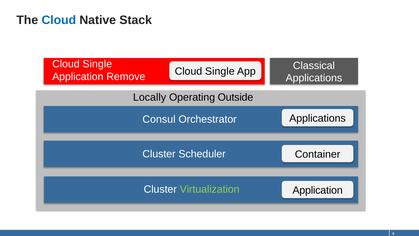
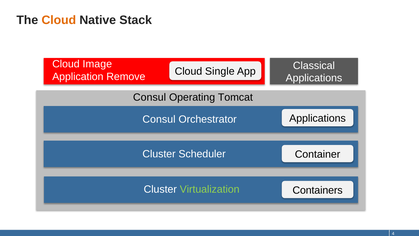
Cloud at (59, 20) colour: blue -> orange
Single at (97, 64): Single -> Image
Locally at (150, 97): Locally -> Consul
Outside: Outside -> Tomcat
Application at (318, 190): Application -> Containers
